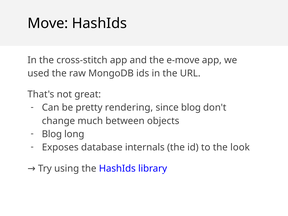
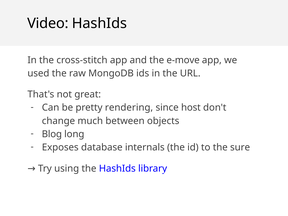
Move: Move -> Video
since blog: blog -> host
look: look -> sure
